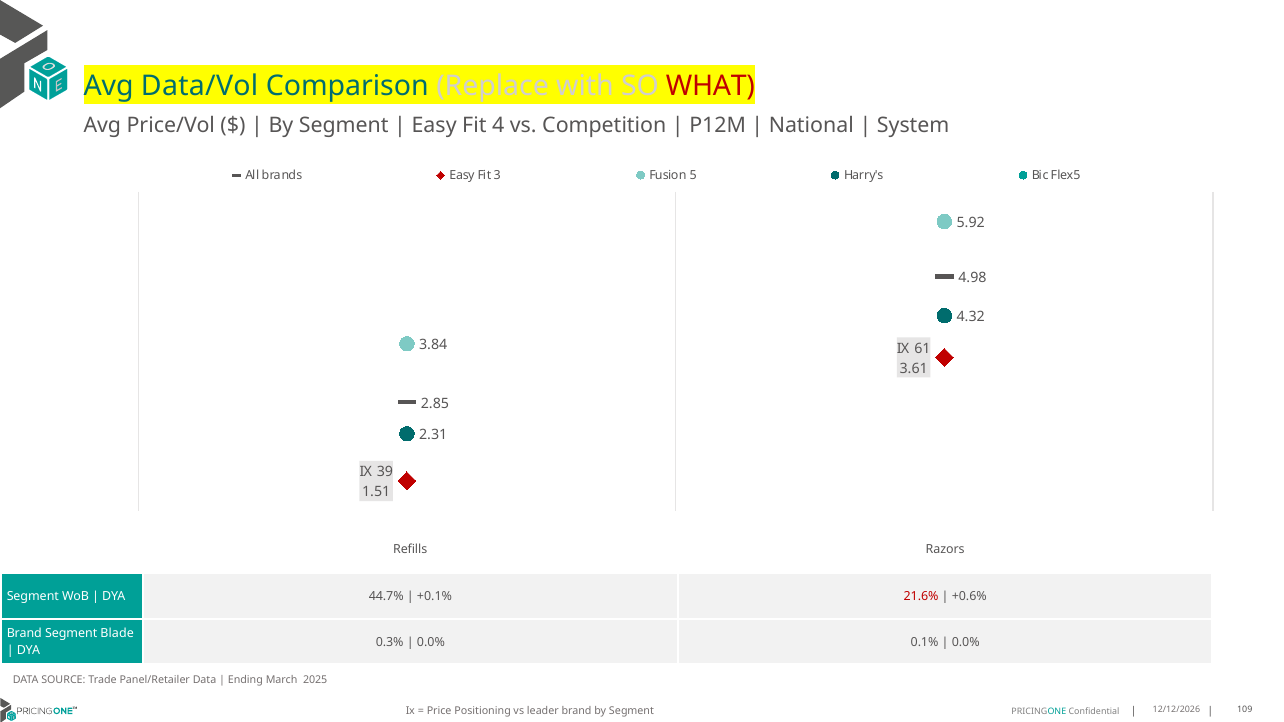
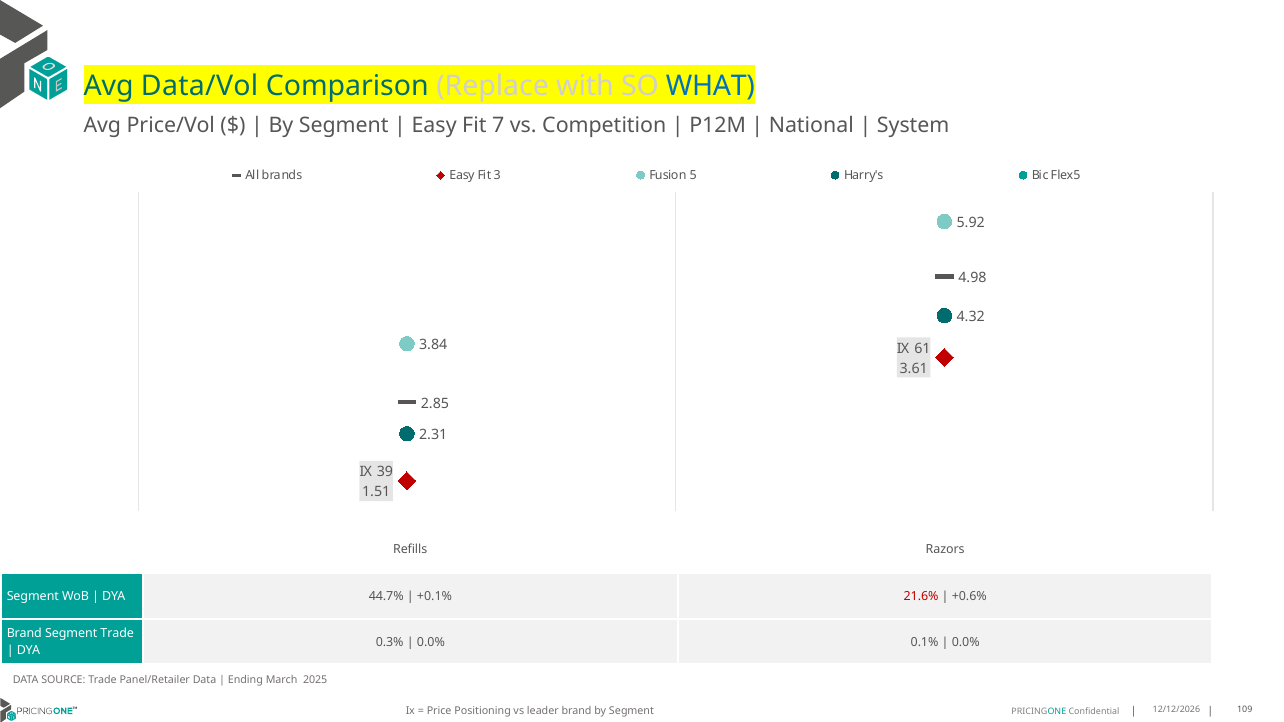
WHAT colour: red -> blue
4: 4 -> 7
Segment Blade: Blade -> Trade
